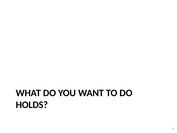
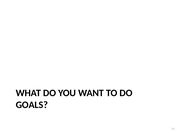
HOLDS: HOLDS -> GOALS
